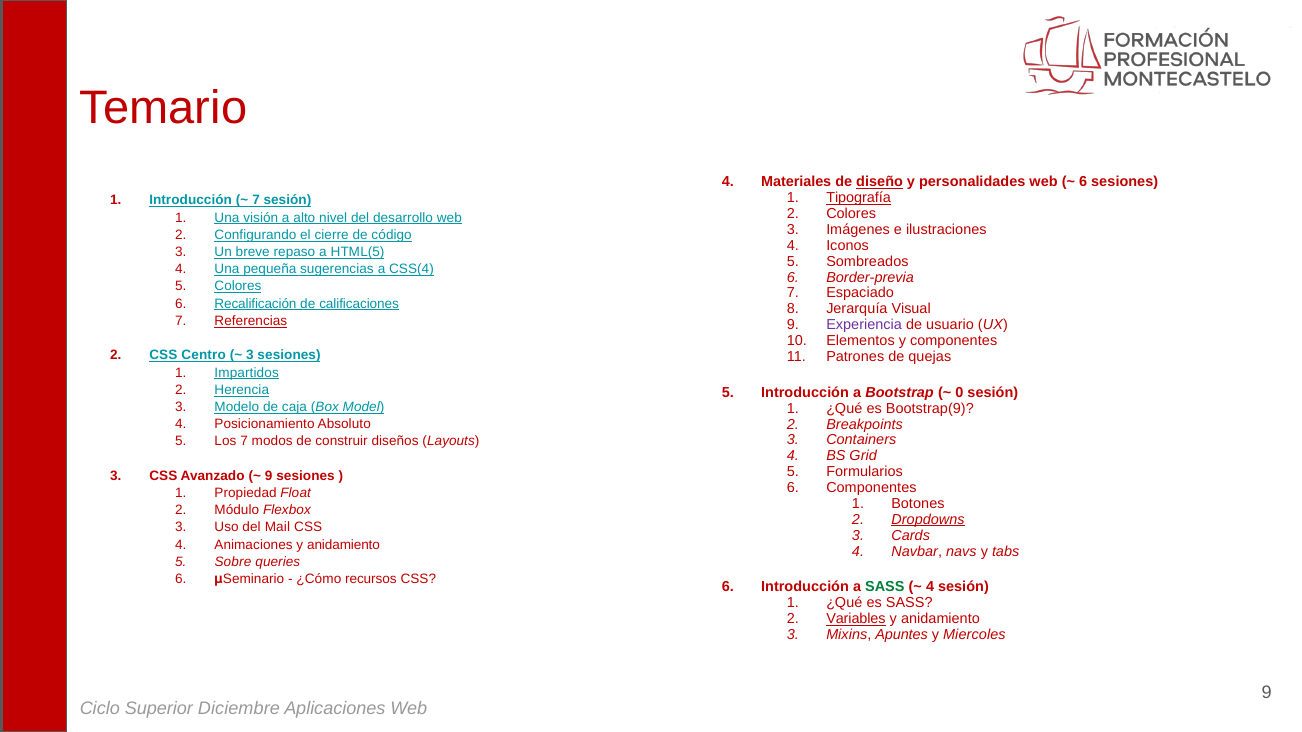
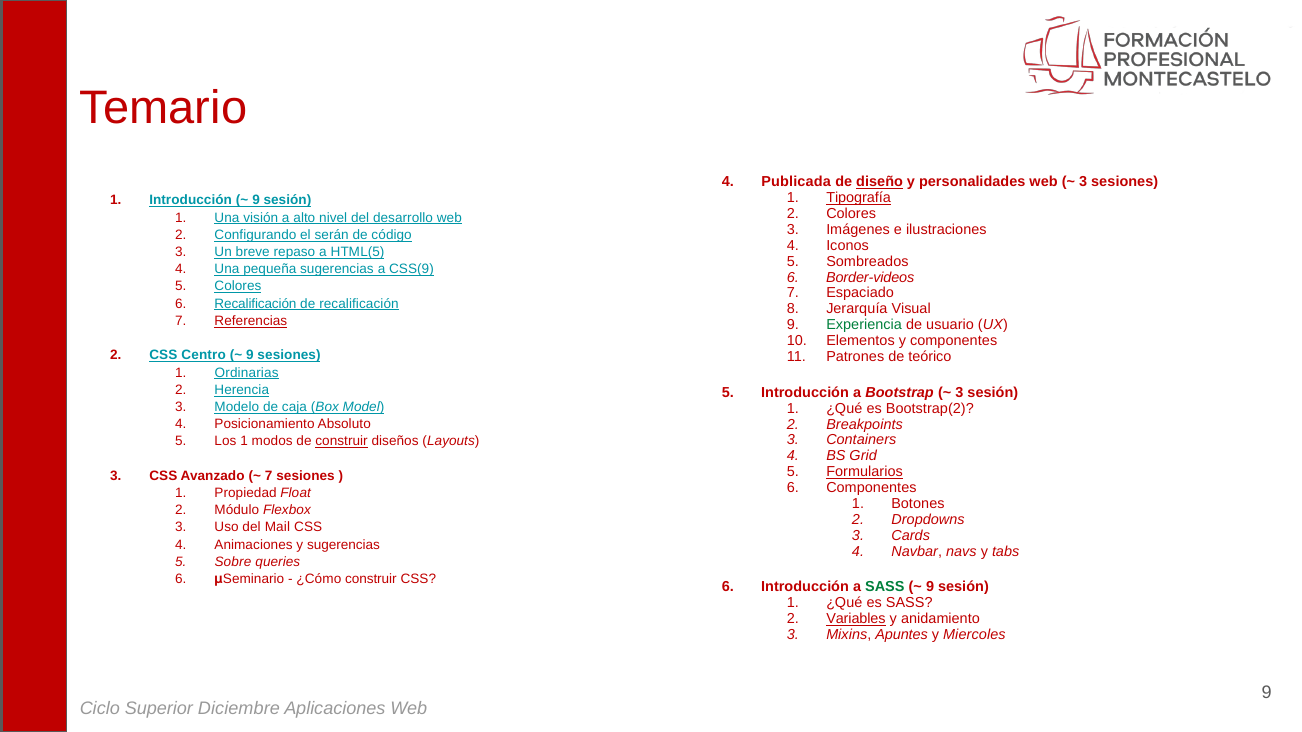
Materiales: Materiales -> Publicada
6 at (1083, 182): 6 -> 3
7 at (256, 201): 7 -> 9
cierre: cierre -> serán
CSS(4: CSS(4 -> CSS(9
Border-previa: Border-previa -> Border-videos
de calificaciones: calificaciones -> recalificación
Experiencia colour: purple -> green
3 at (250, 356): 3 -> 9
quejas: quejas -> teórico
Impartidos: Impartidos -> Ordinarias
0 at (959, 393): 0 -> 3
Bootstrap(9: Bootstrap(9 -> Bootstrap(2
Los 7: 7 -> 1
construir at (342, 442) underline: none -> present
Formularios underline: none -> present
9 at (269, 476): 9 -> 7
Dropdowns underline: present -> none
Animaciones y anidamiento: anidamiento -> sugerencias
¿Cómo recursos: recursos -> construir
4 at (930, 587): 4 -> 9
